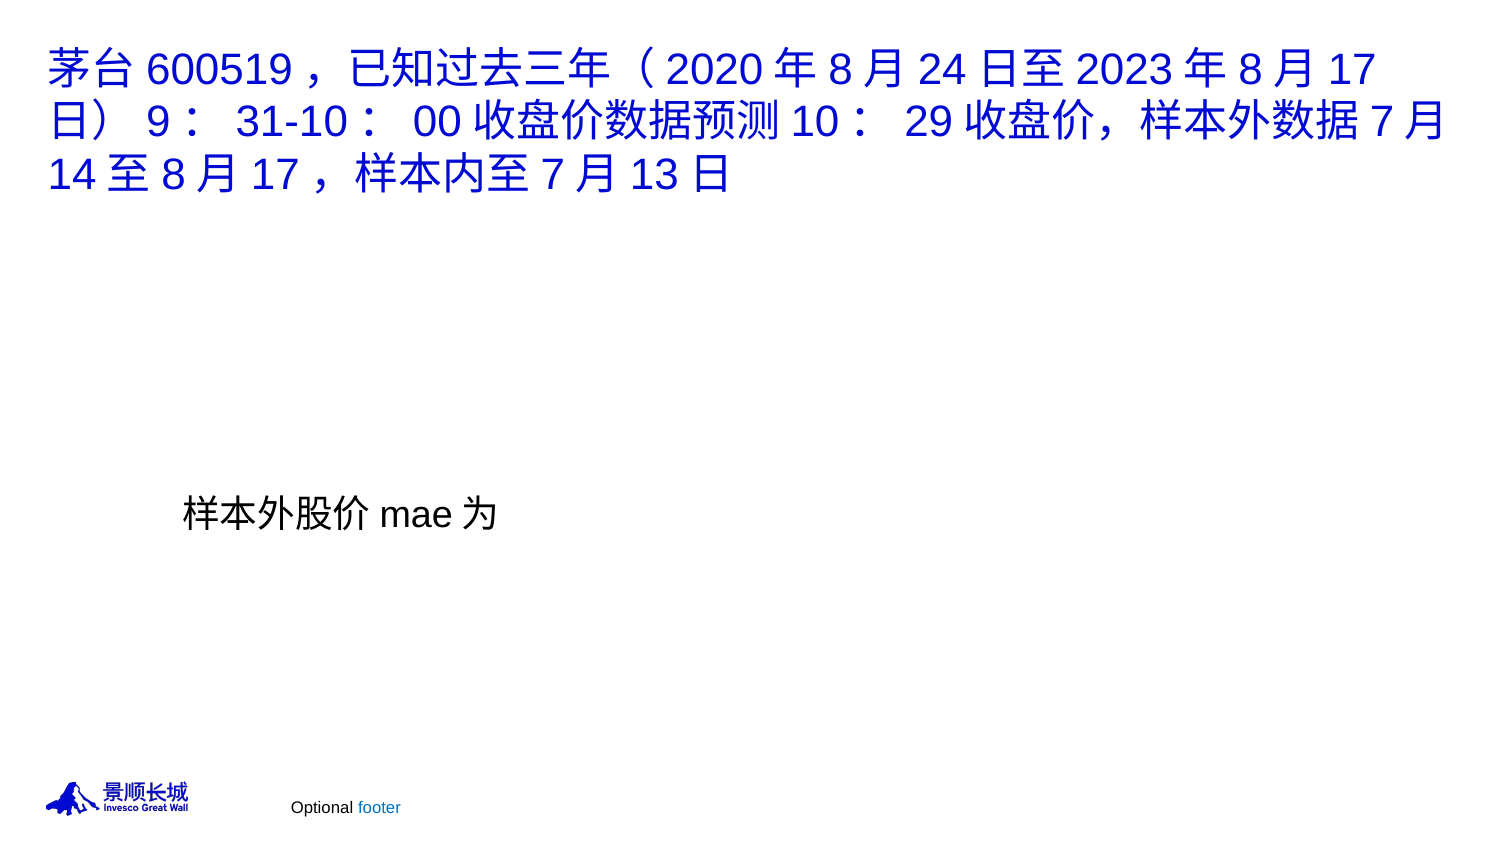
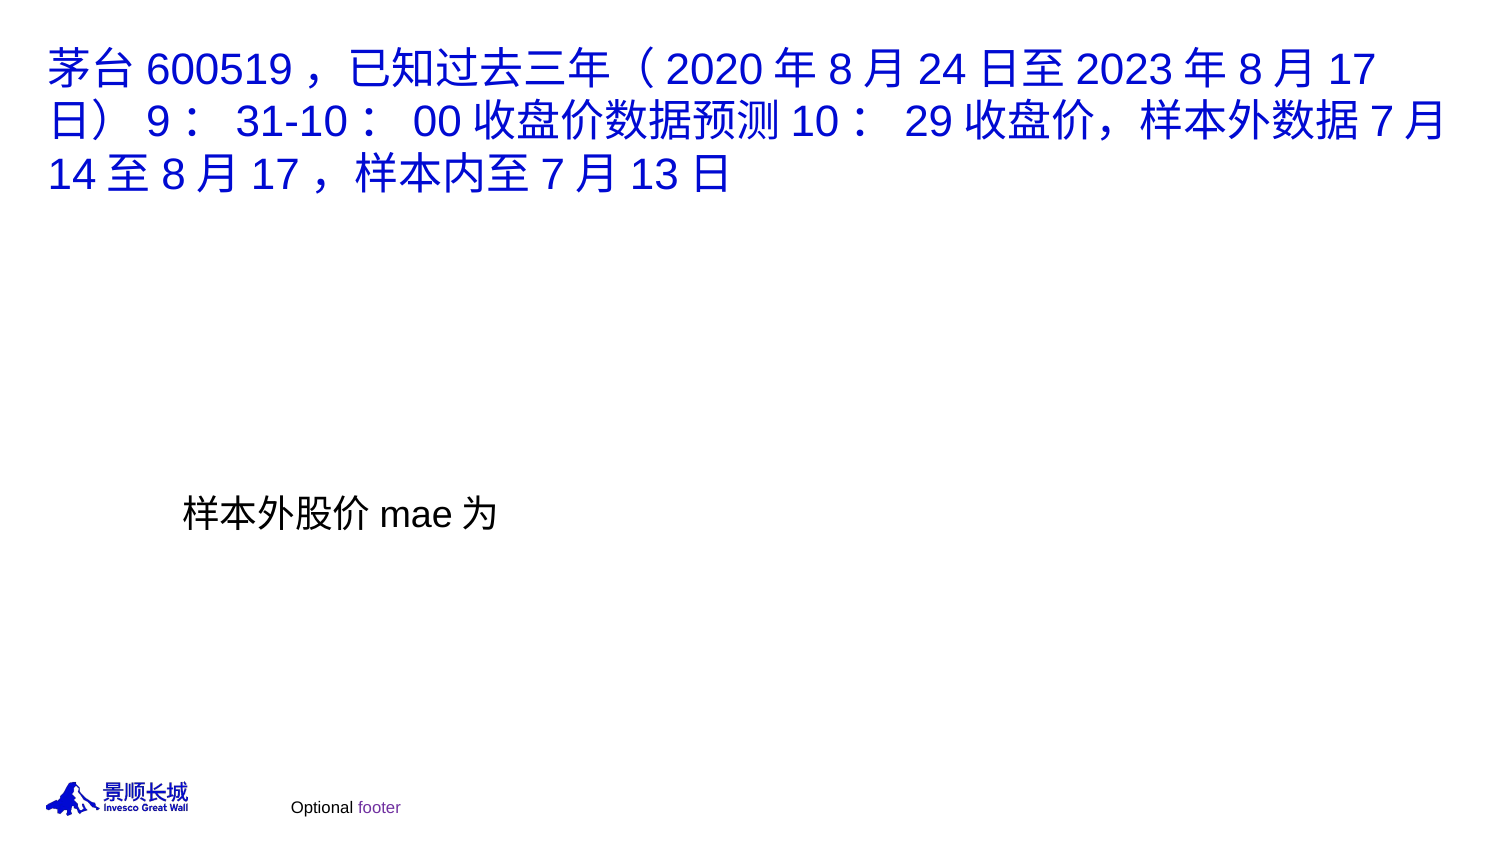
footer colour: blue -> purple
